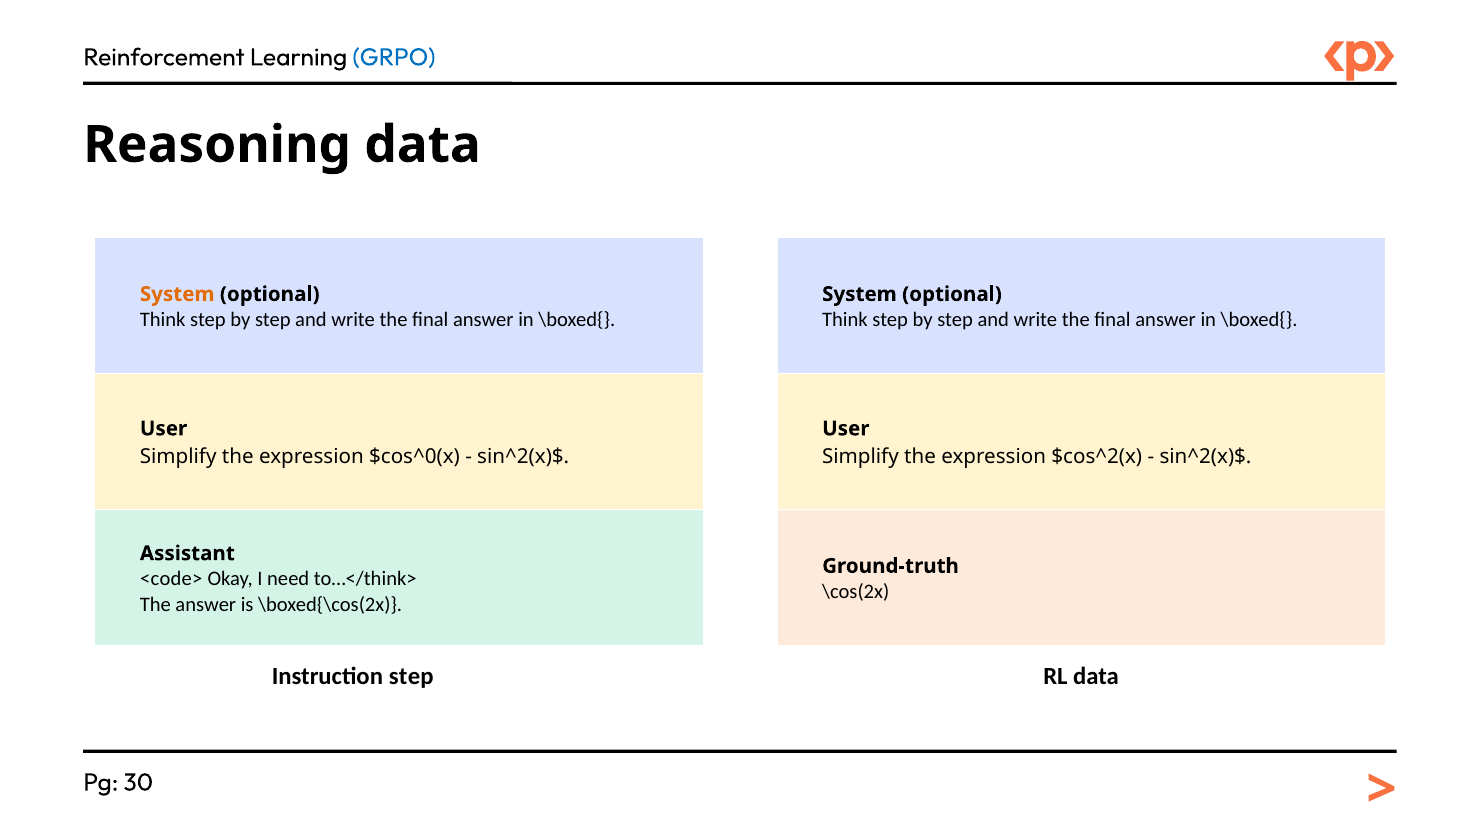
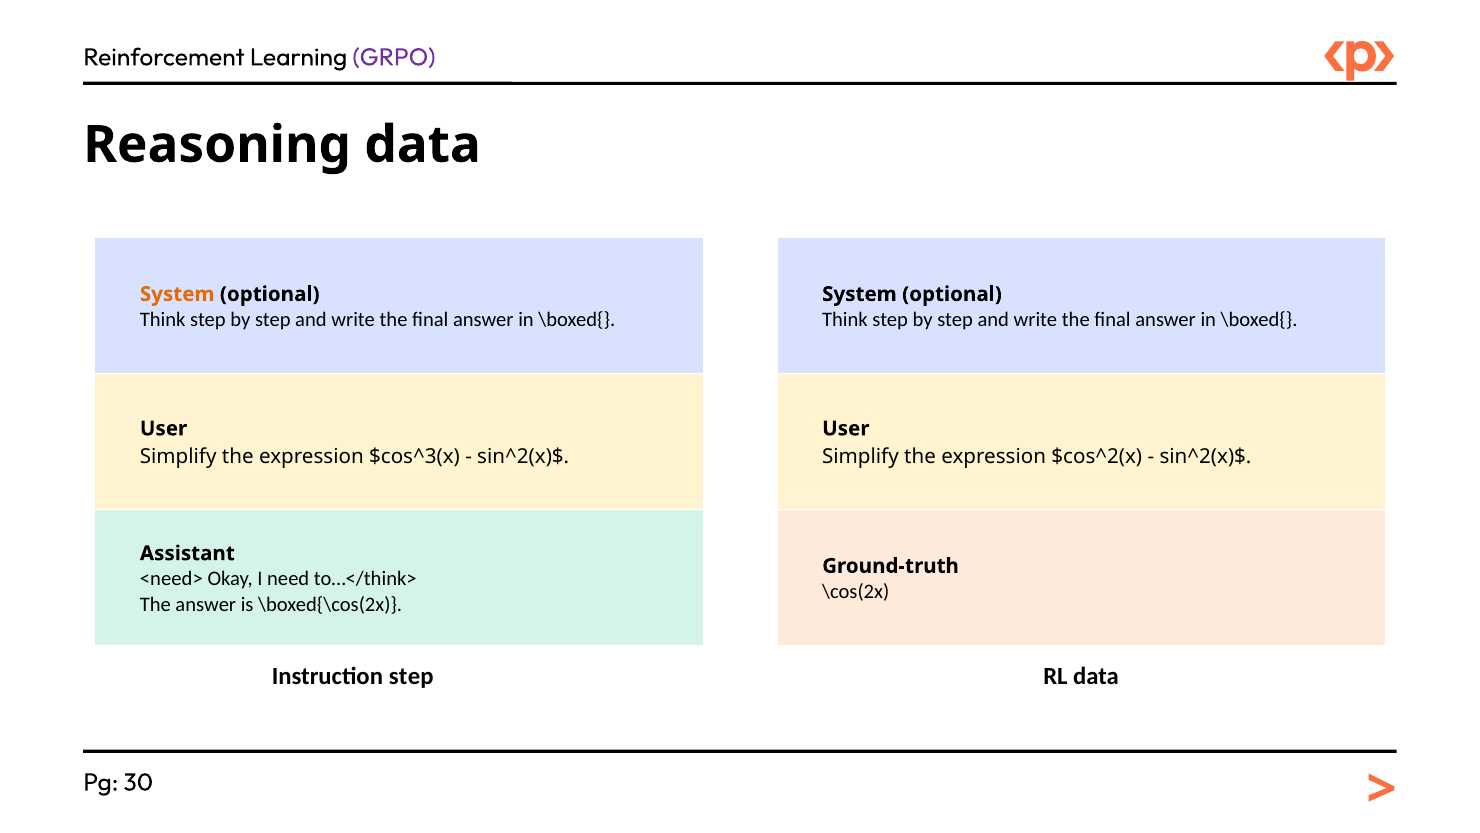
GRPO colour: blue -> purple
$cos^0(x: $cos^0(x -> $cos^3(x
<code>: <code> -> <need>
